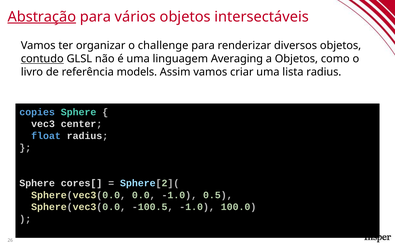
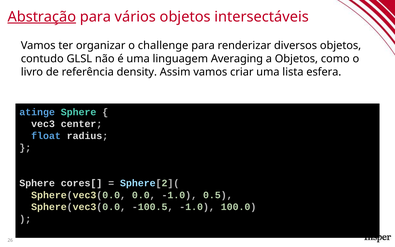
contudo underline: present -> none
models: models -> density
lista radius: radius -> esfera
copies: copies -> atinge
